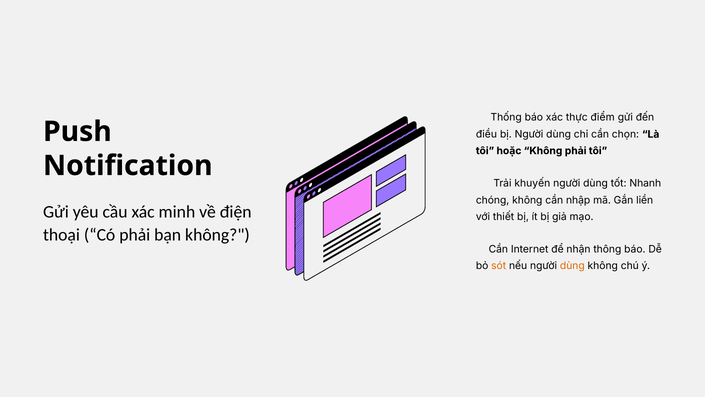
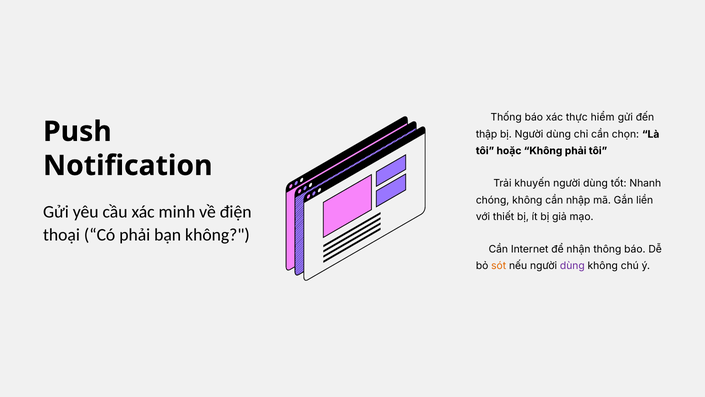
điểm: điểm -> hiểm
điều: điều -> thập
dùng at (572, 266) colour: orange -> purple
